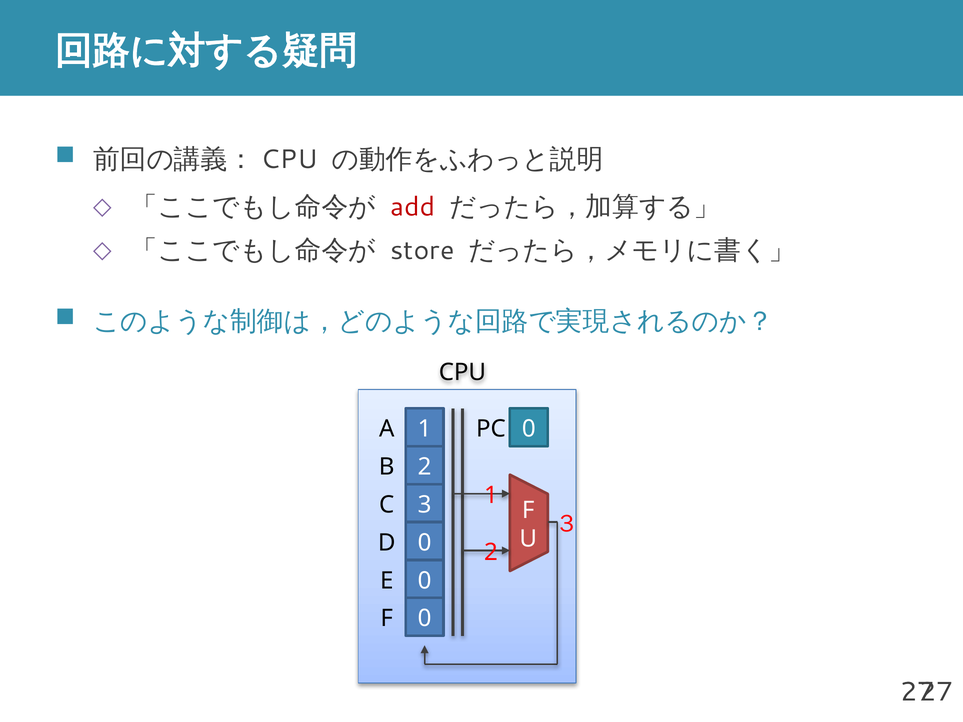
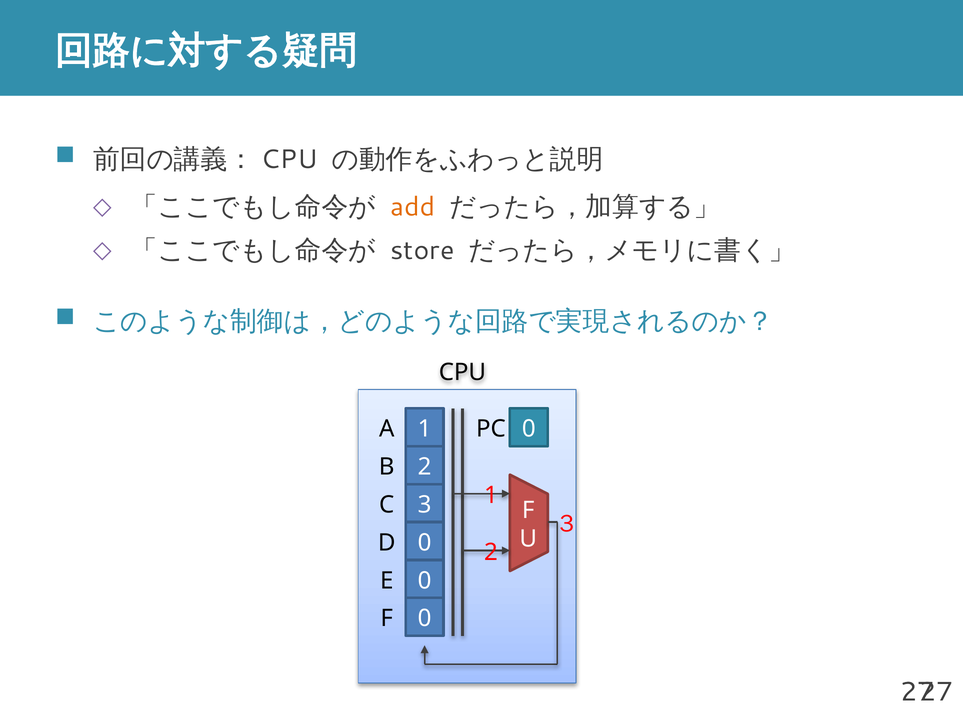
add colour: red -> orange
